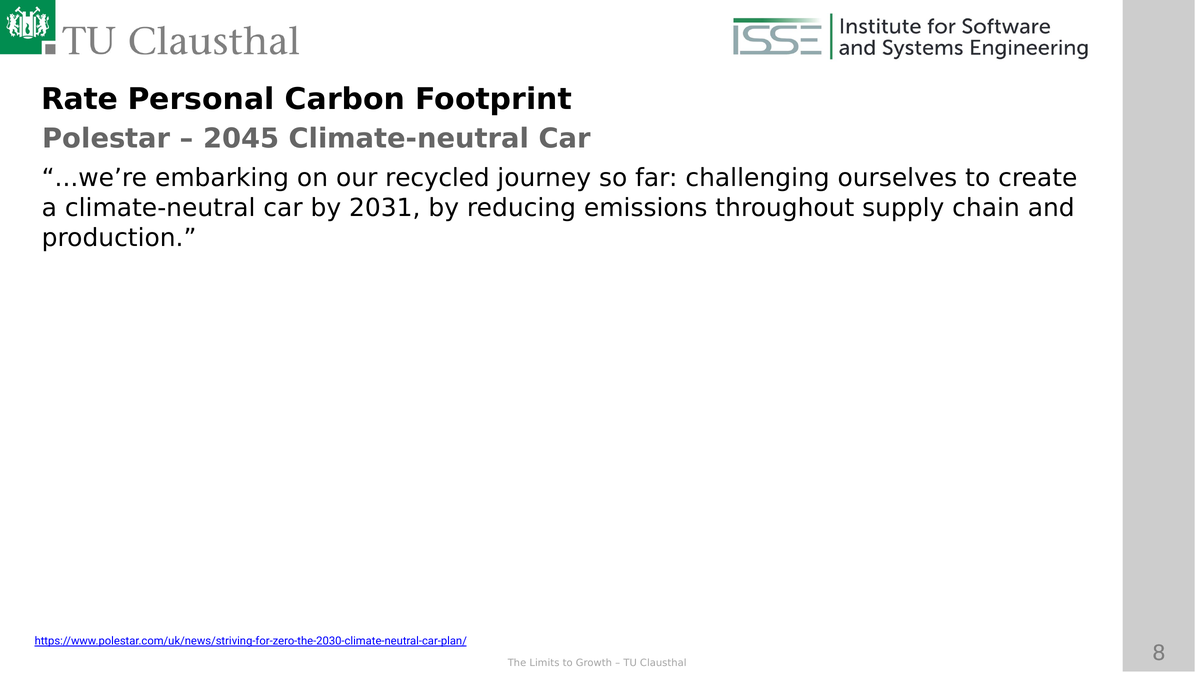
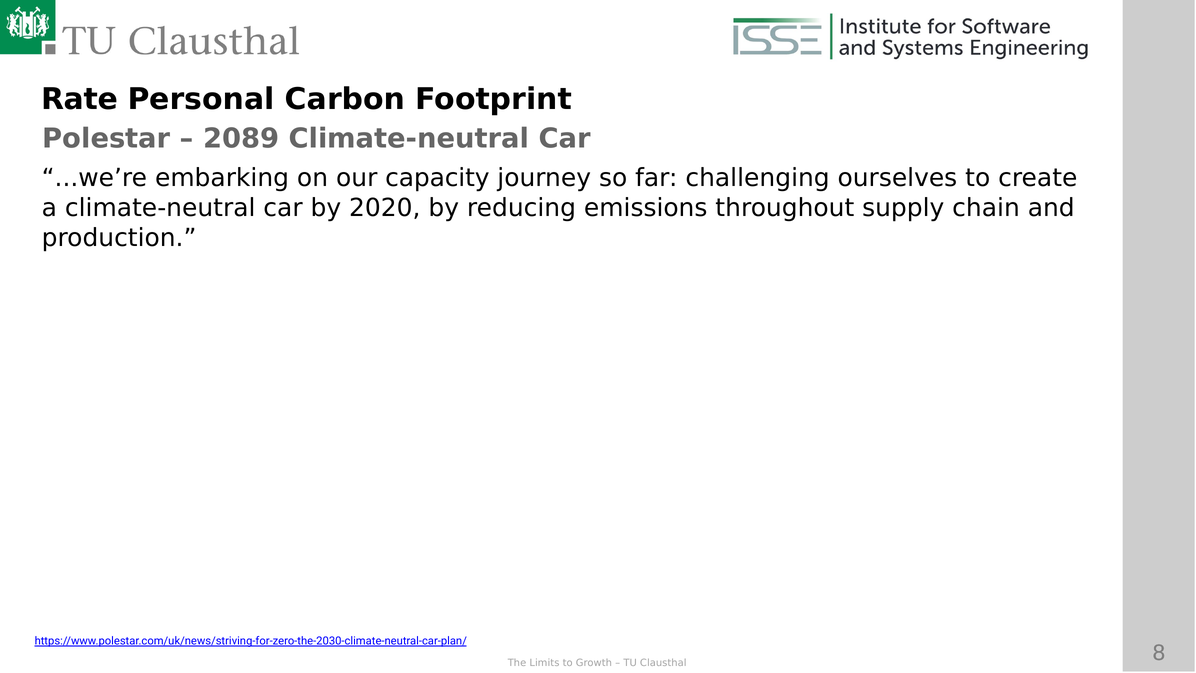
2045: 2045 -> 2089
recycled: recycled -> capacity
2031: 2031 -> 2020
